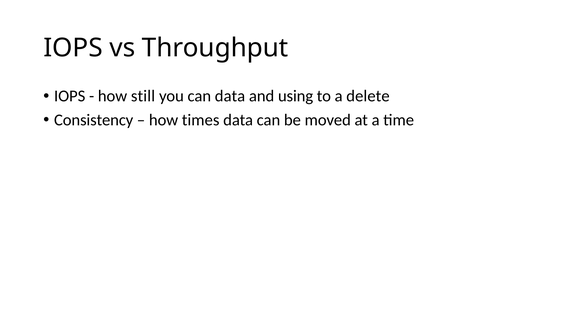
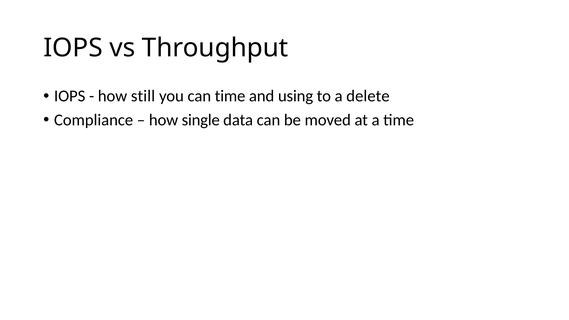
can data: data -> time
Consistency: Consistency -> Compliance
times: times -> single
